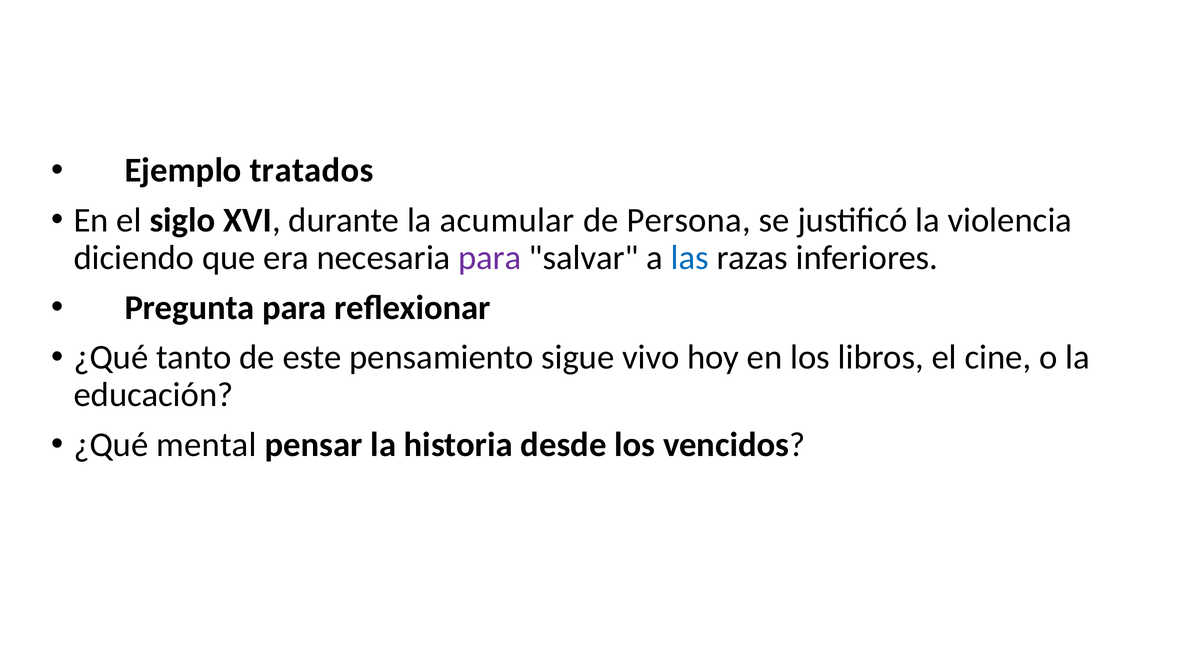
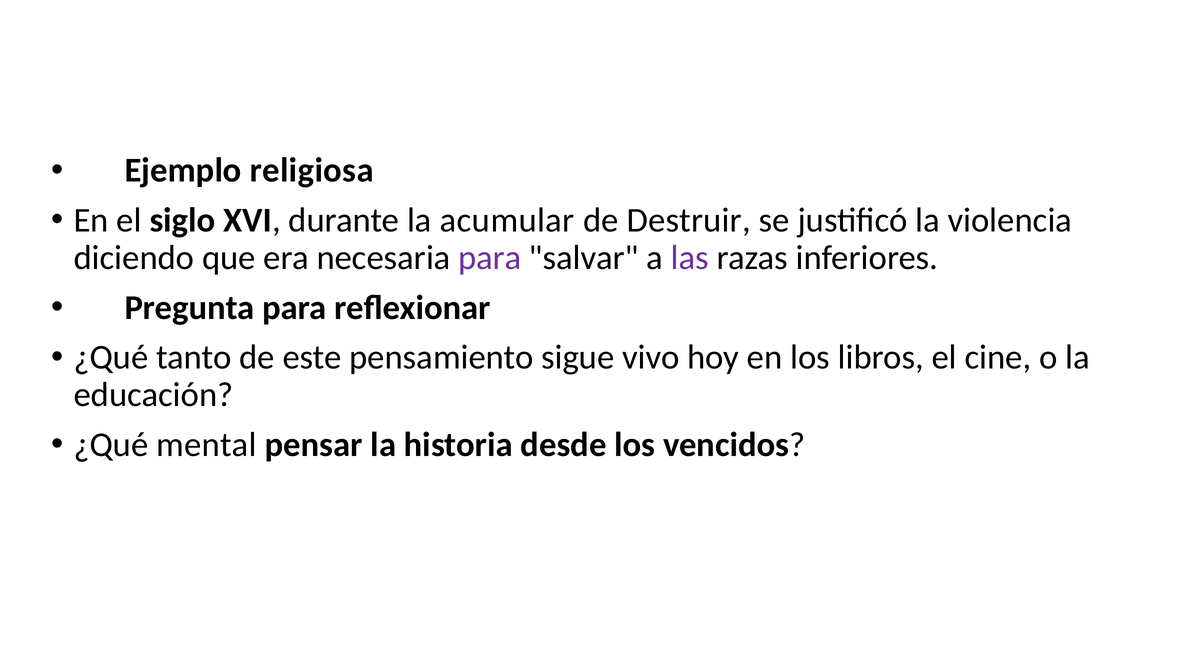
tratados: tratados -> religiosa
Persona: Persona -> Destruir
las colour: blue -> purple
